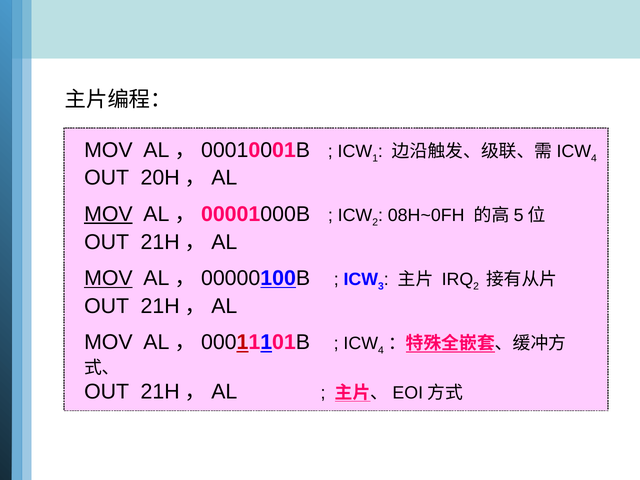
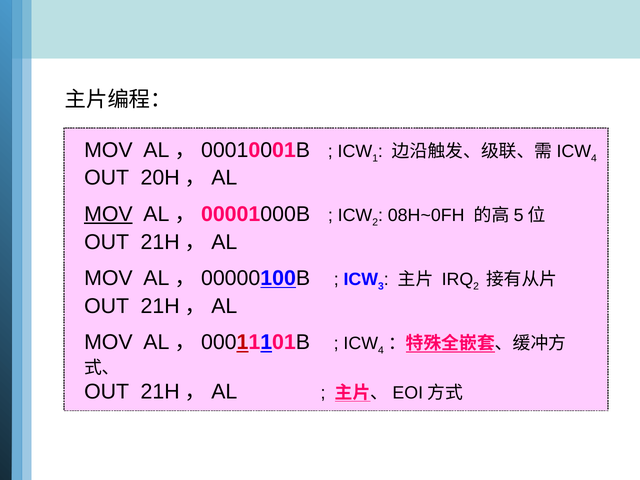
MOV at (108, 278) underline: present -> none
